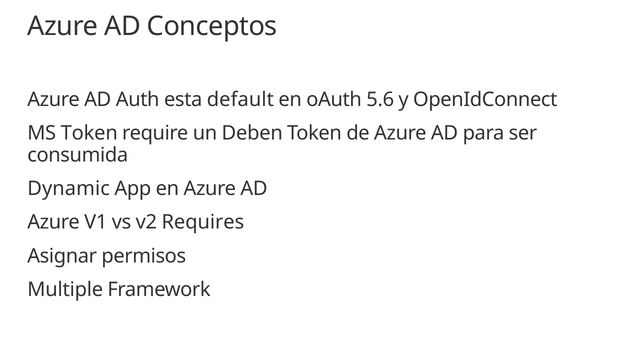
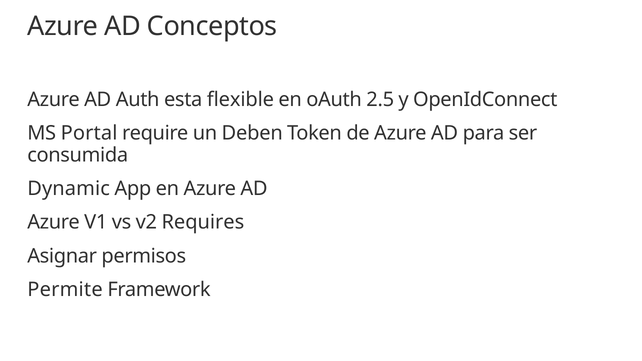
default: default -> flexible
5.6: 5.6 -> 2.5
MS Token: Token -> Portal
Multiple: Multiple -> Permite
